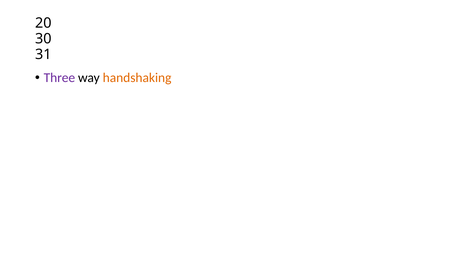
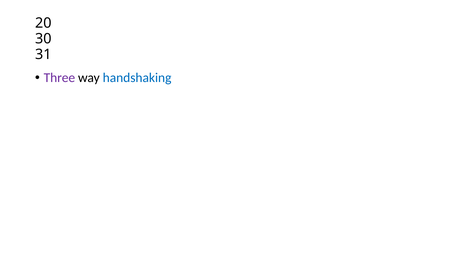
handshaking colour: orange -> blue
